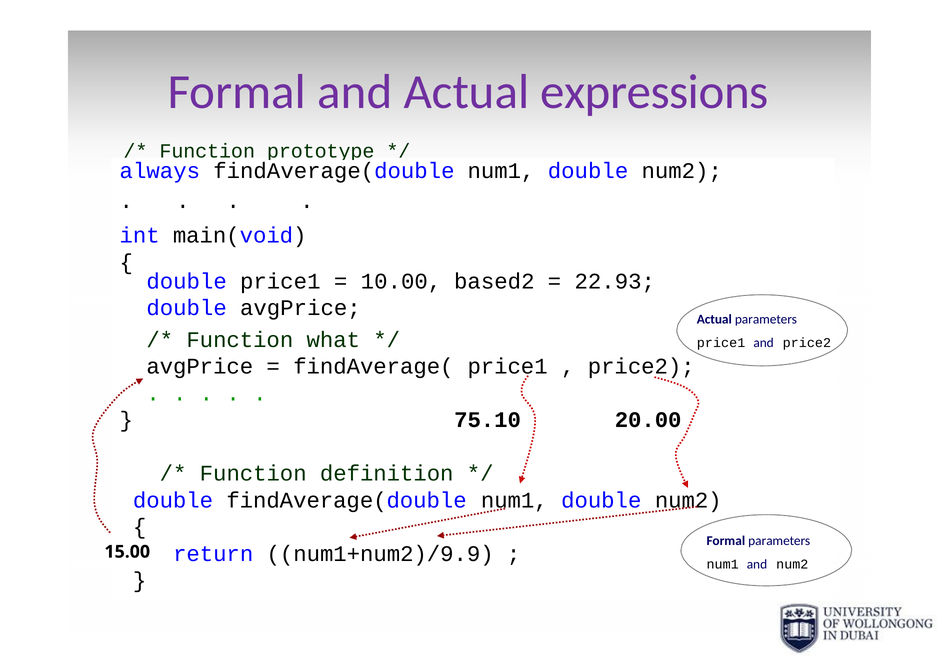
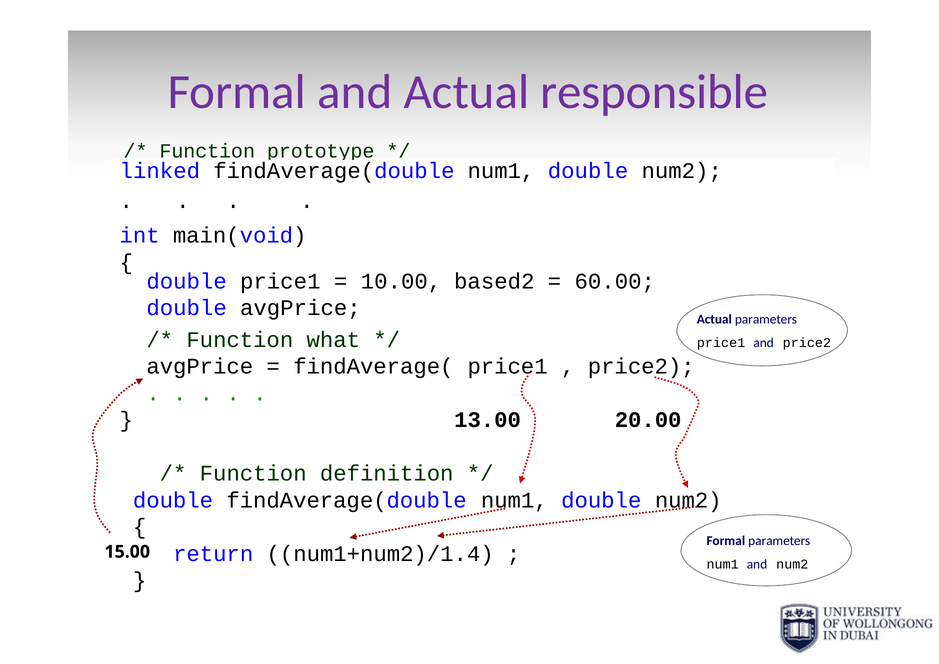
expressions: expressions -> responsible
always: always -> linked
22.93: 22.93 -> 60.00
75.10: 75.10 -> 13.00
num1+num2)/9.9: num1+num2)/9.9 -> num1+num2)/1.4
